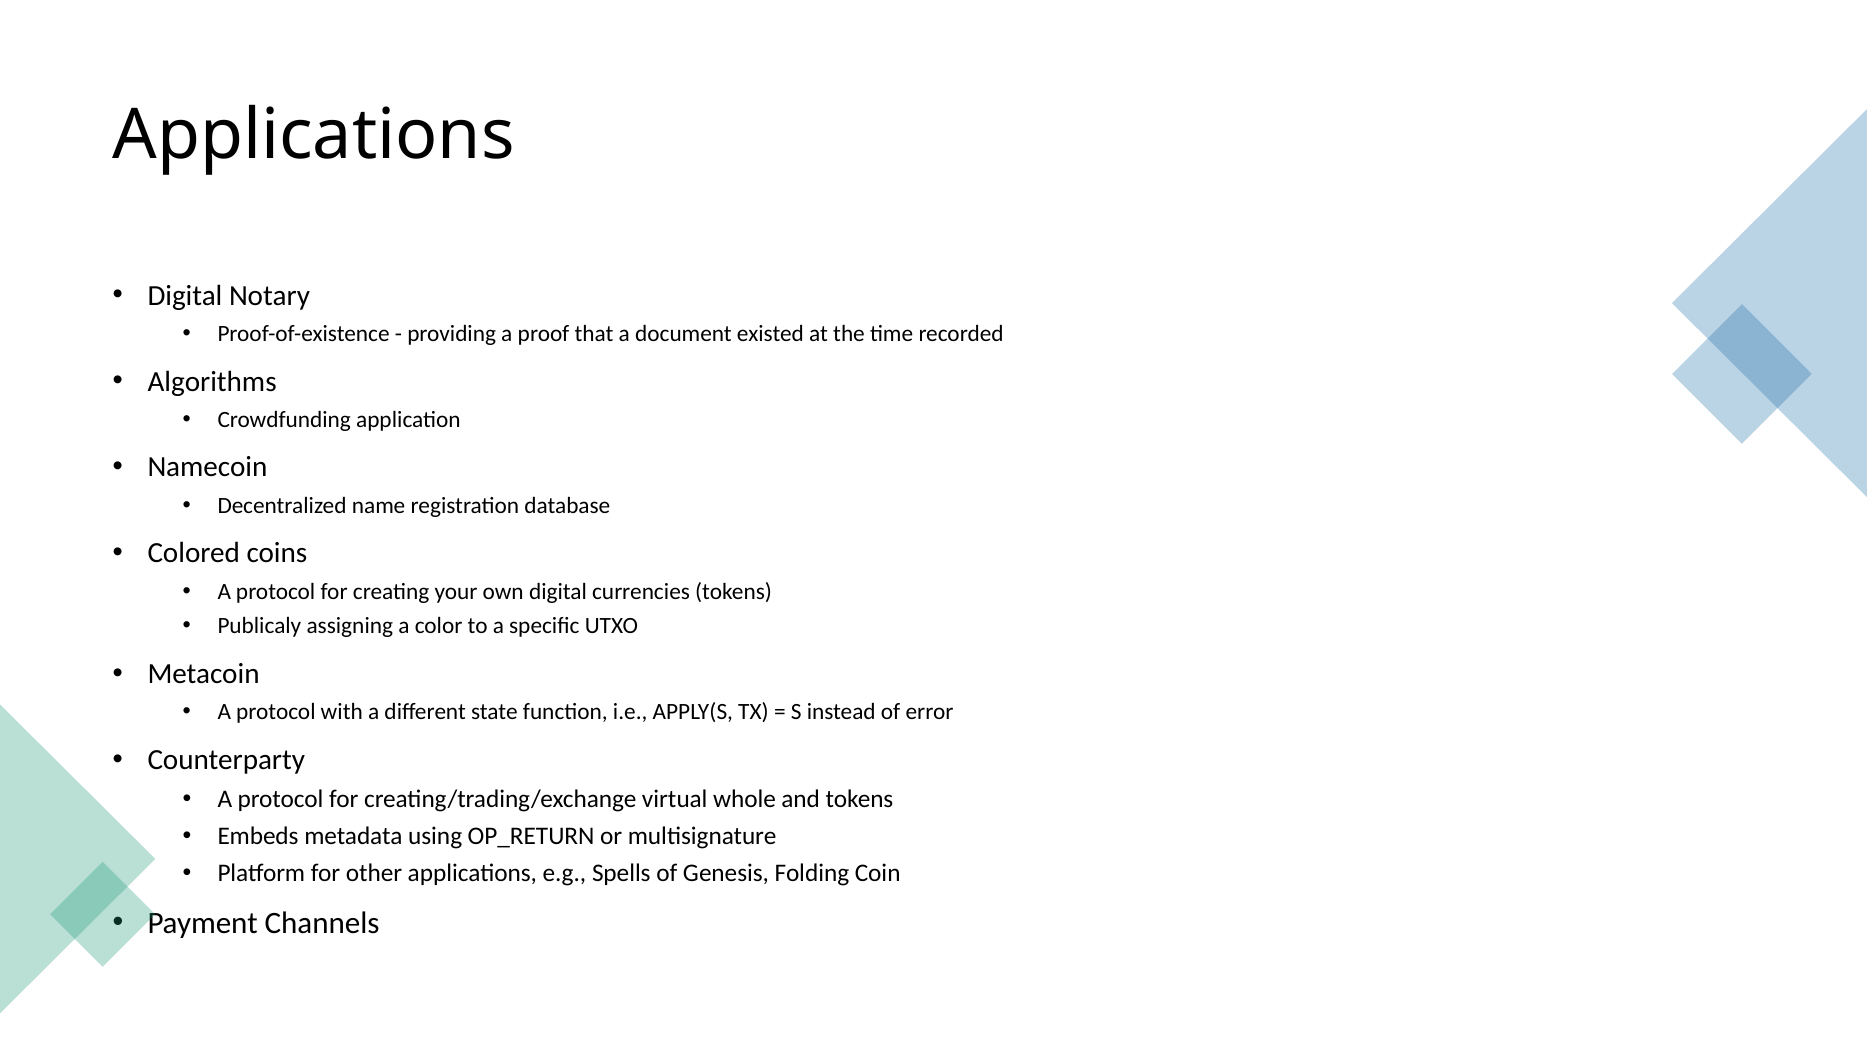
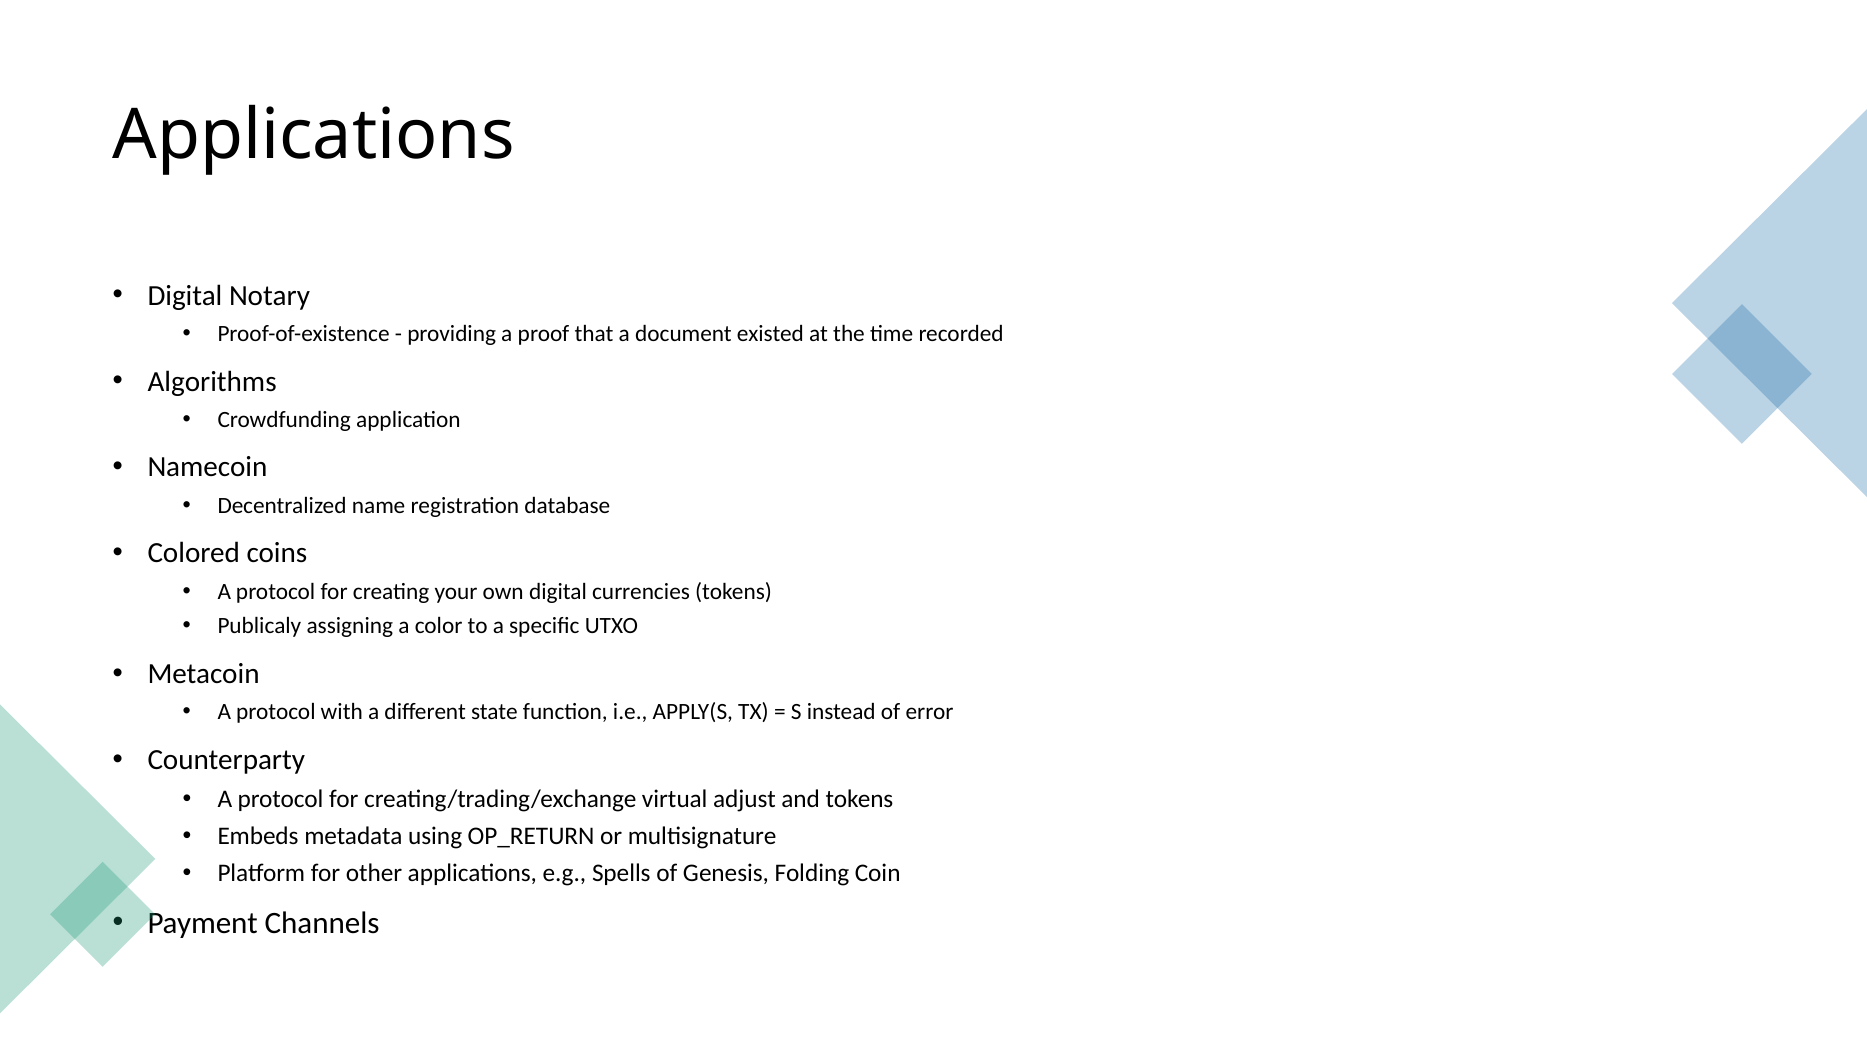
whole: whole -> adjust
